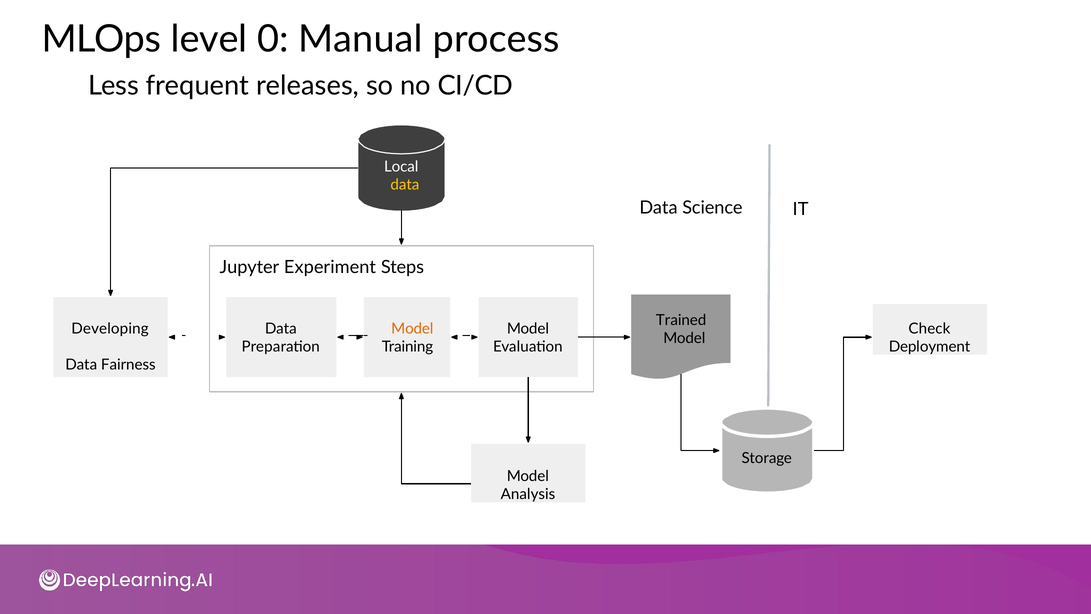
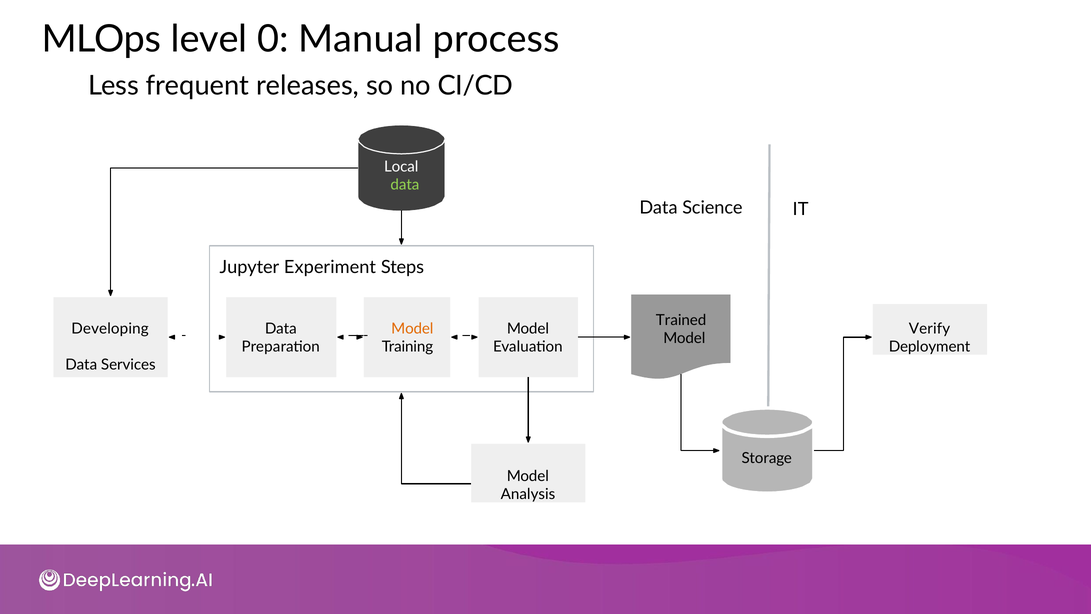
data at (405, 185) colour: yellow -> light green
Check: Check -> Verify
Fairness: Fairness -> Services
